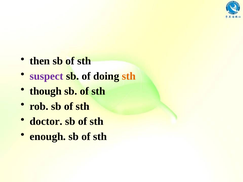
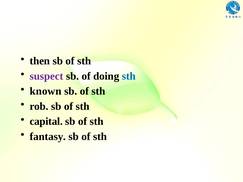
sth at (129, 76) colour: orange -> blue
though: though -> known
doctor: doctor -> capital
enough: enough -> fantasy
